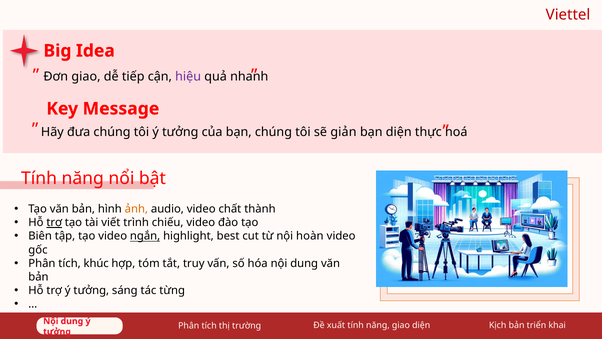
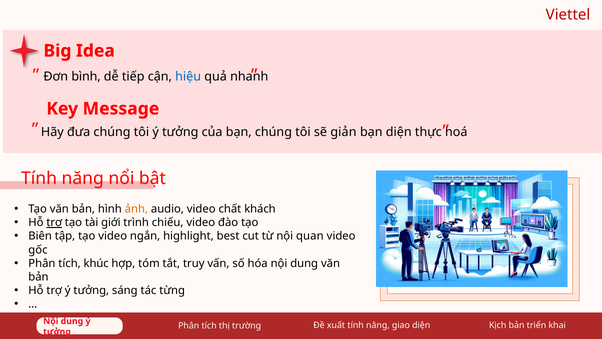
Đơn giao: giao -> bình
hiệu colour: purple -> blue
thành: thành -> khách
viết: viết -> giới
ngắn underline: present -> none
hoàn: hoàn -> quan
